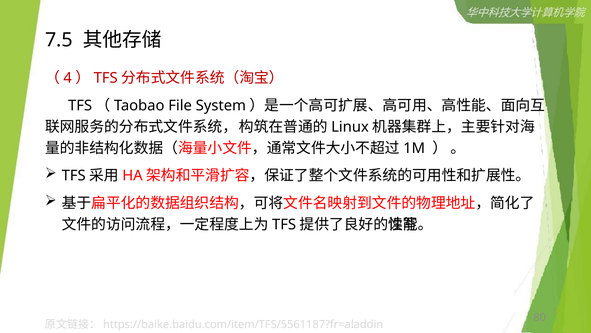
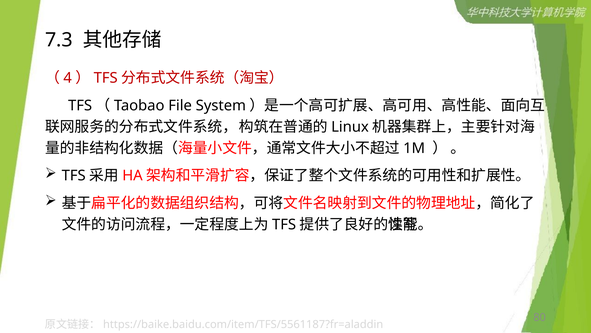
7.5: 7.5 -> 7.3
